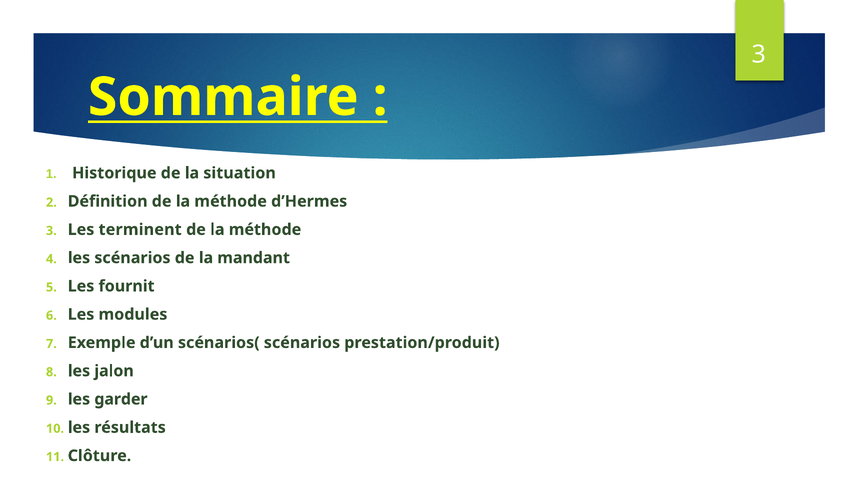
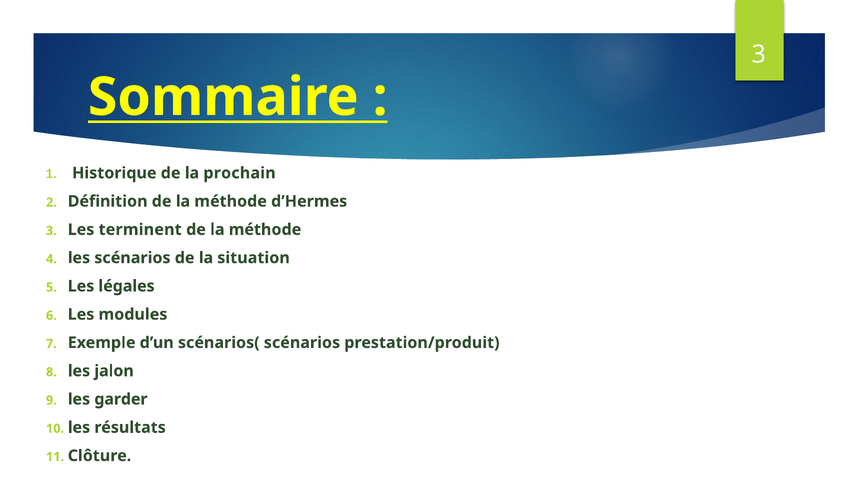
situation: situation -> prochain
mandant: mandant -> situation
fournit: fournit -> légales
